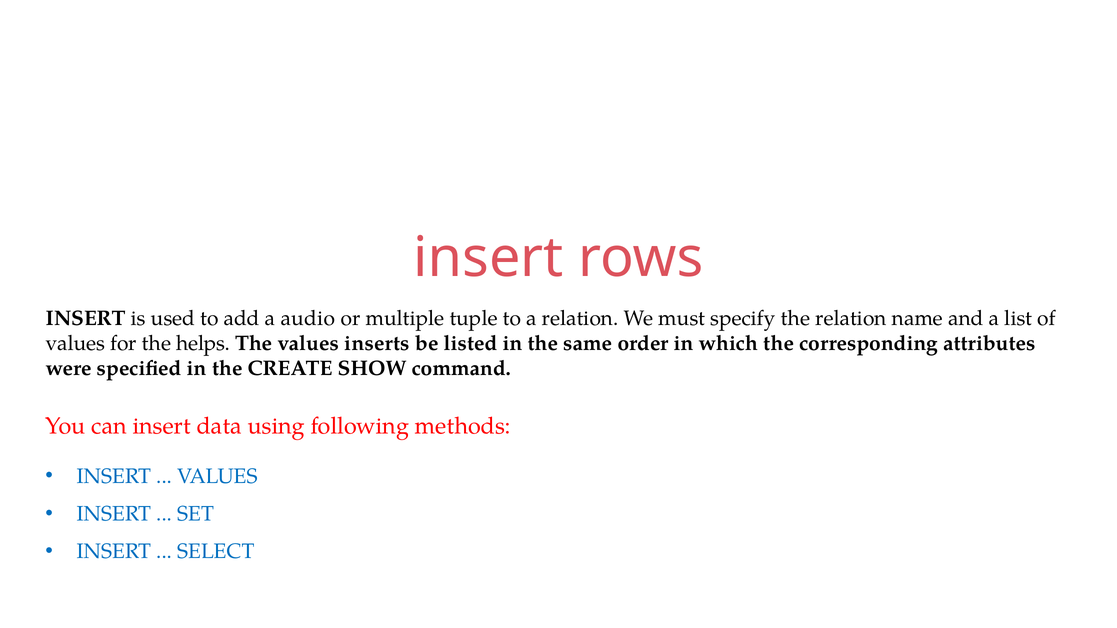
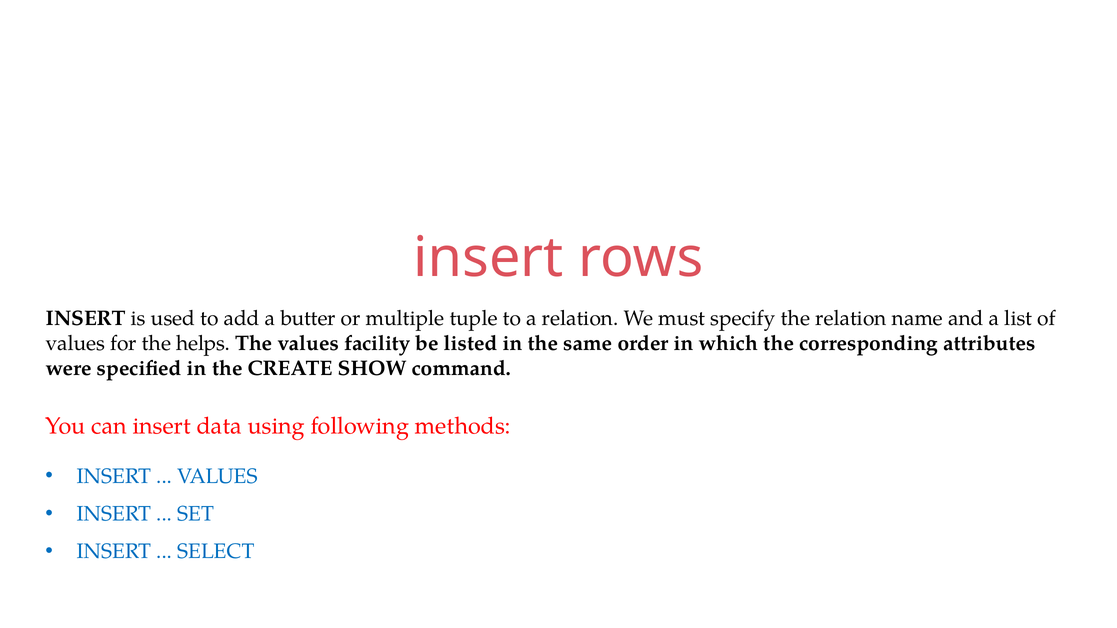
audio: audio -> butter
inserts: inserts -> facility
